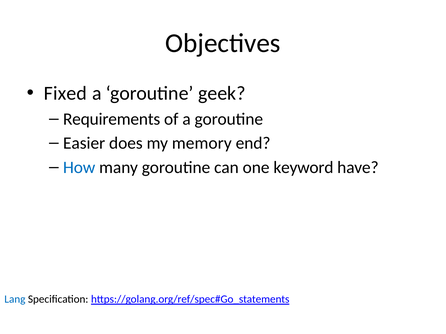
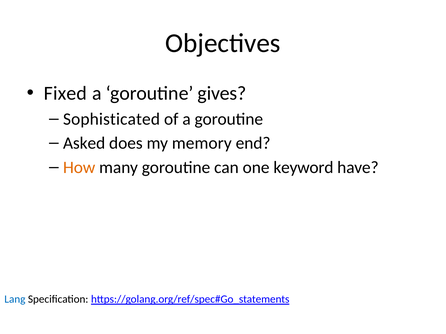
geek: geek -> gives
Requirements: Requirements -> Sophisticated
Easier: Easier -> Asked
How colour: blue -> orange
